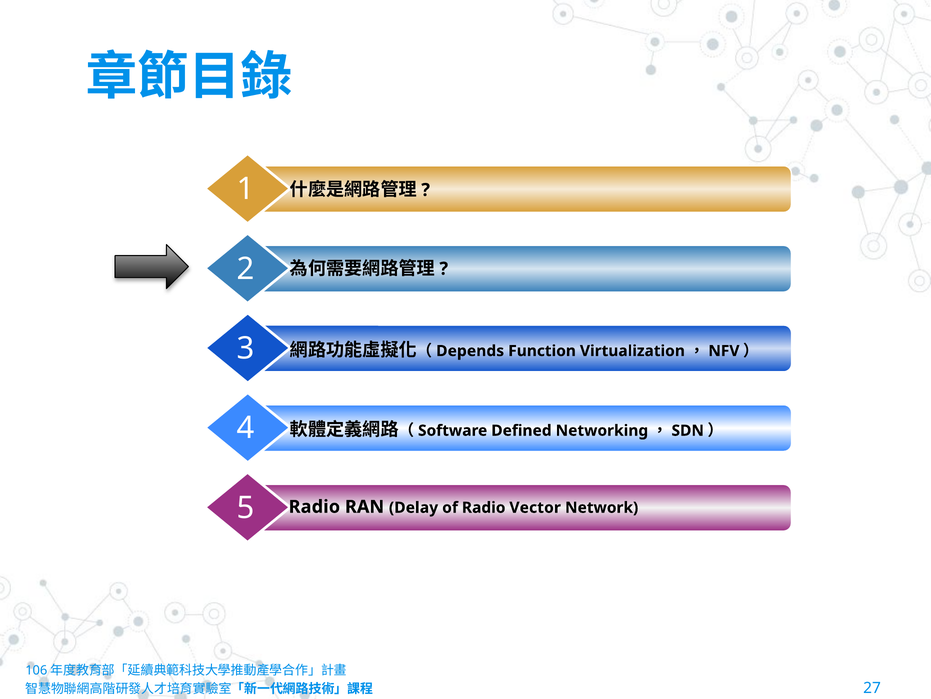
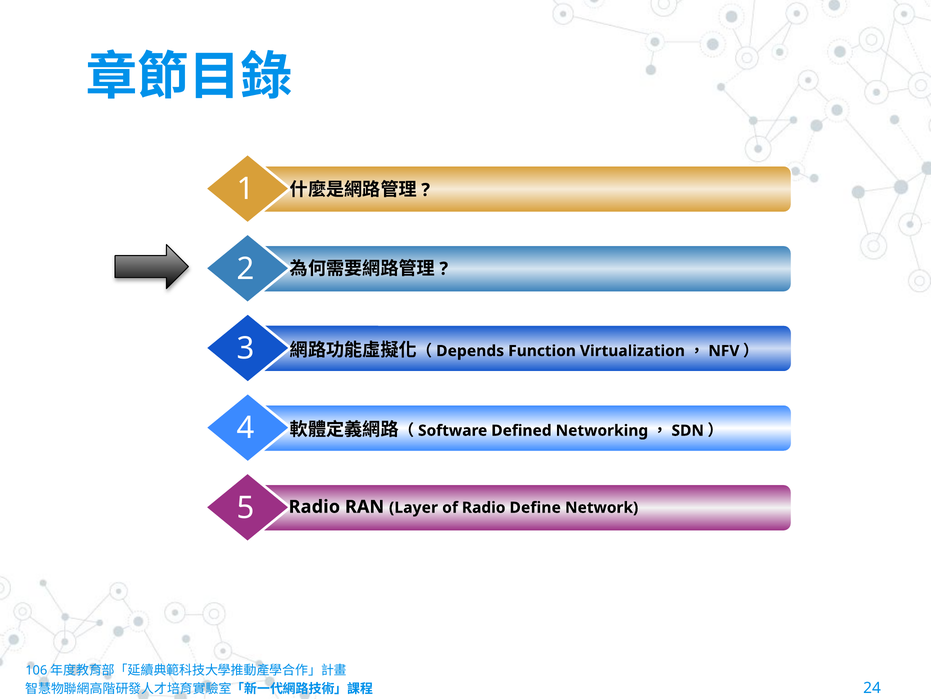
Delay: Delay -> Layer
Vector: Vector -> Define
27: 27 -> 24
